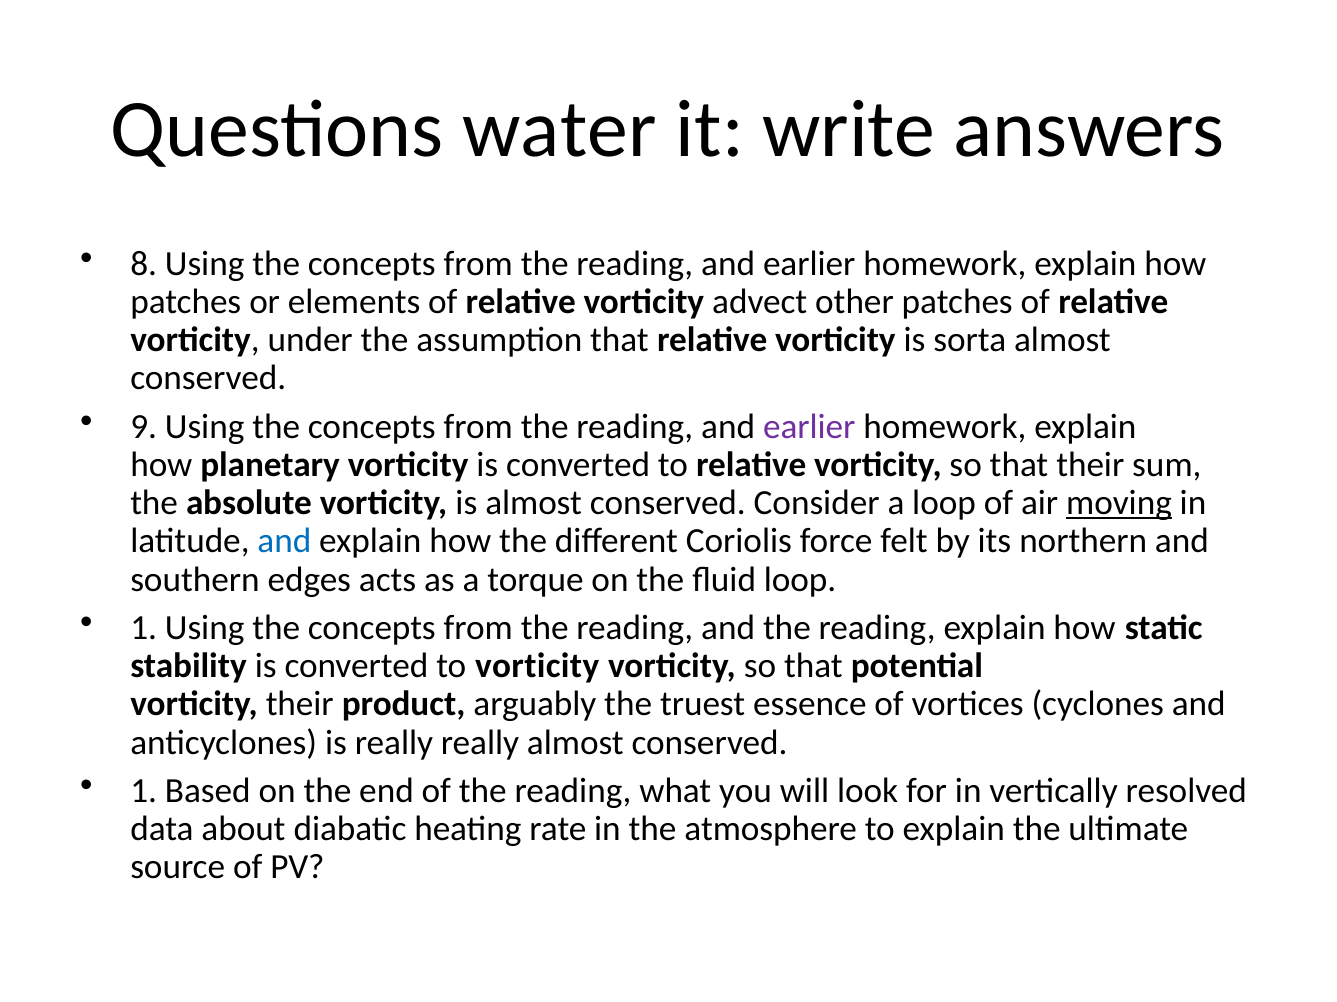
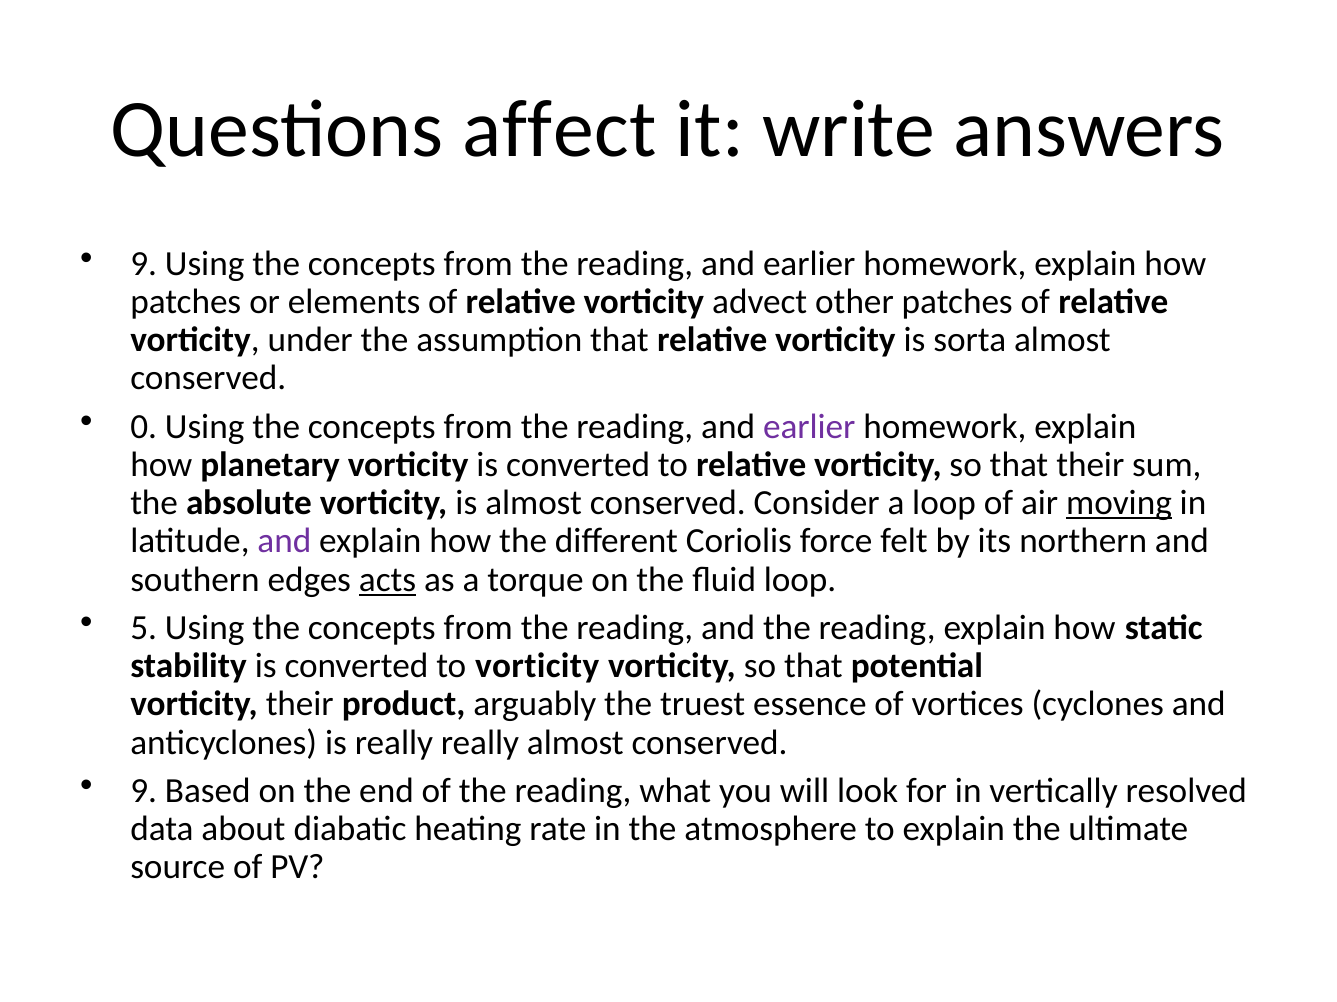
water: water -> affect
8 at (144, 264): 8 -> 9
9: 9 -> 0
and at (284, 542) colour: blue -> purple
acts underline: none -> present
1 at (144, 629): 1 -> 5
1 at (144, 792): 1 -> 9
